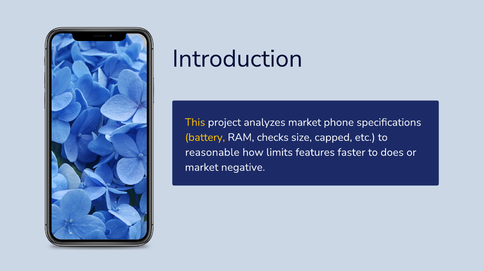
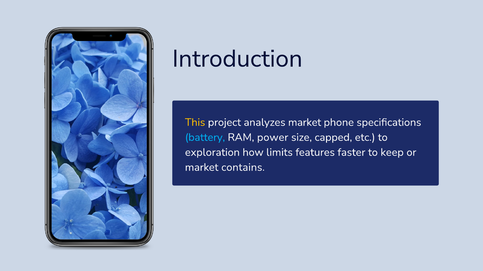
battery colour: yellow -> light blue
checks: checks -> power
reasonable: reasonable -> exploration
does: does -> keep
negative: negative -> contains
